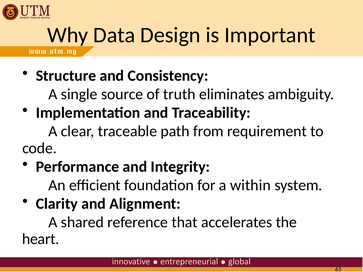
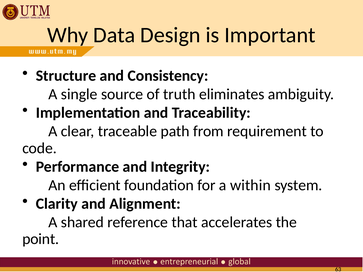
heart: heart -> point
